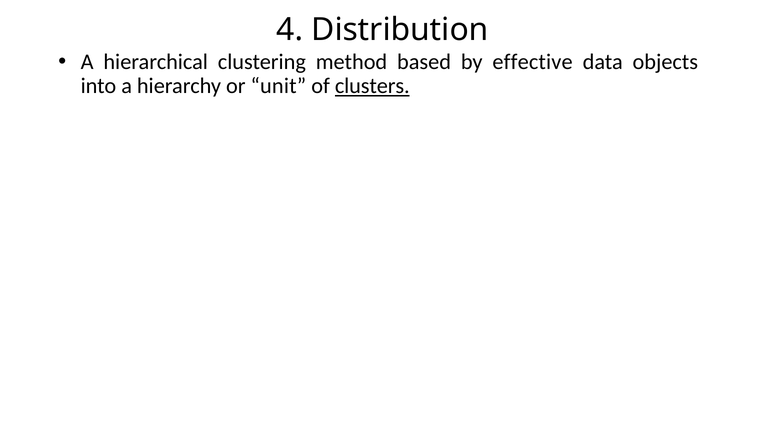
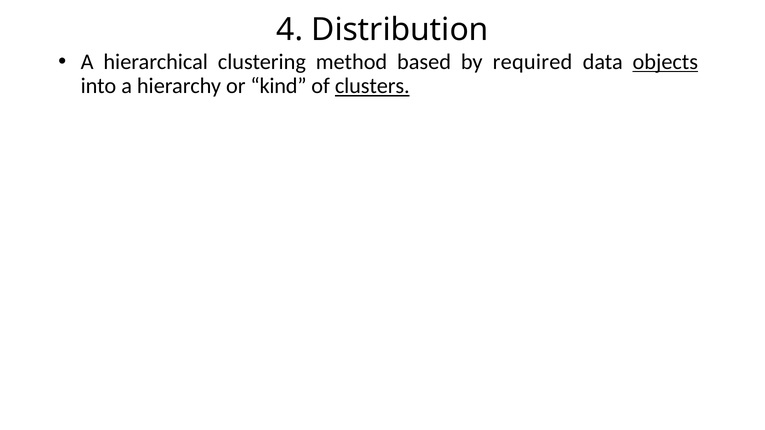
effective: effective -> required
objects underline: none -> present
unit: unit -> kind
